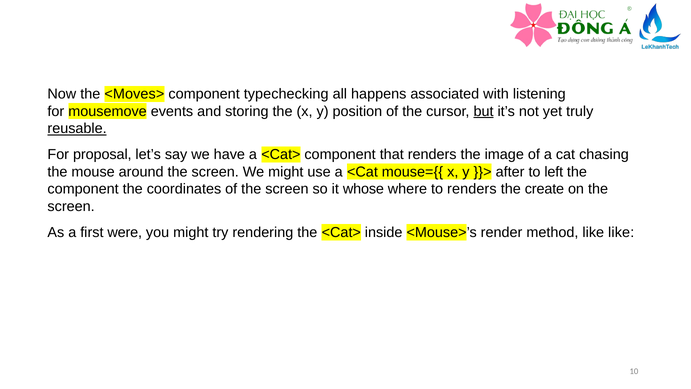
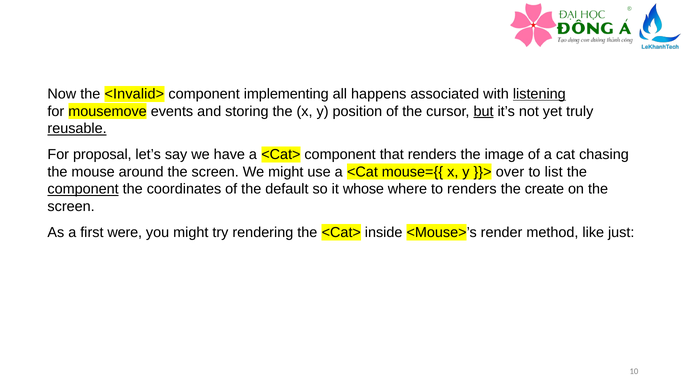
<Moves>: <Moves> -> <Invalid>
typechecking: typechecking -> implementing
listening underline: none -> present
after: after -> over
left: left -> list
component at (83, 189) underline: none -> present
of the screen: screen -> default
like like: like -> just
